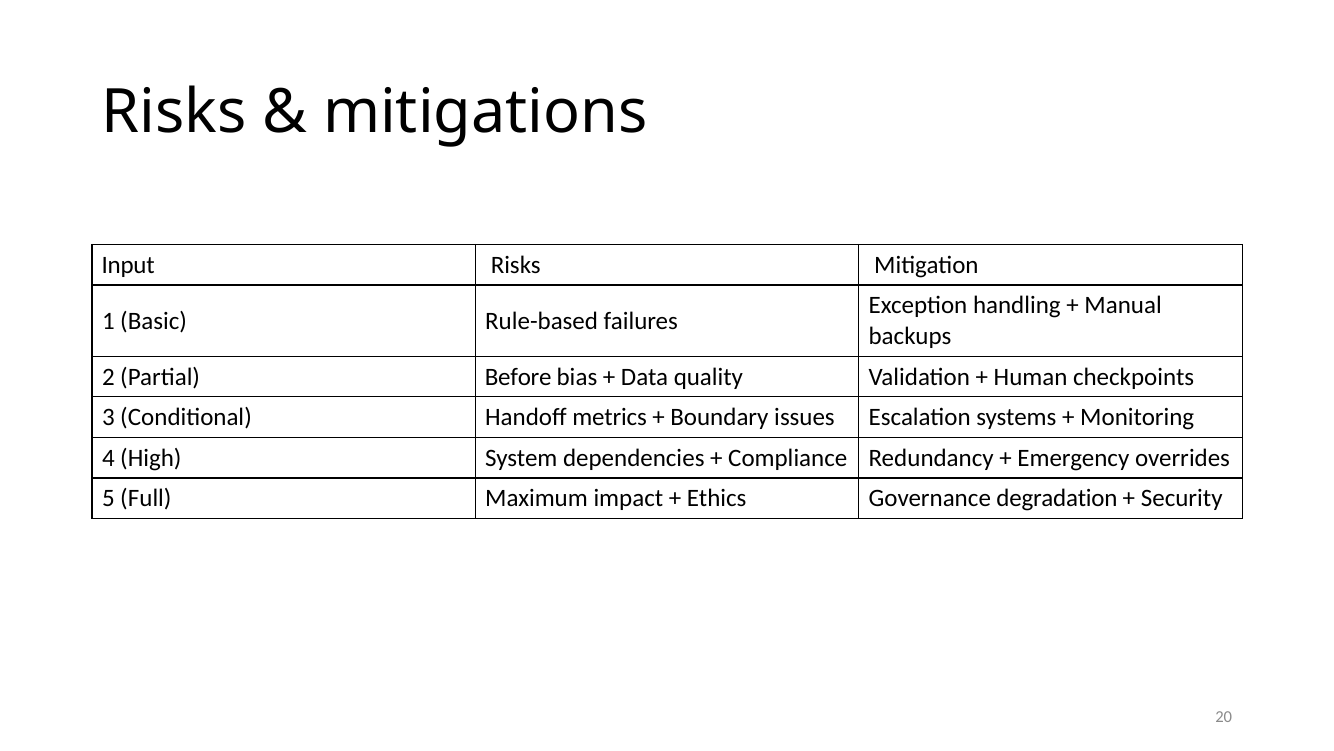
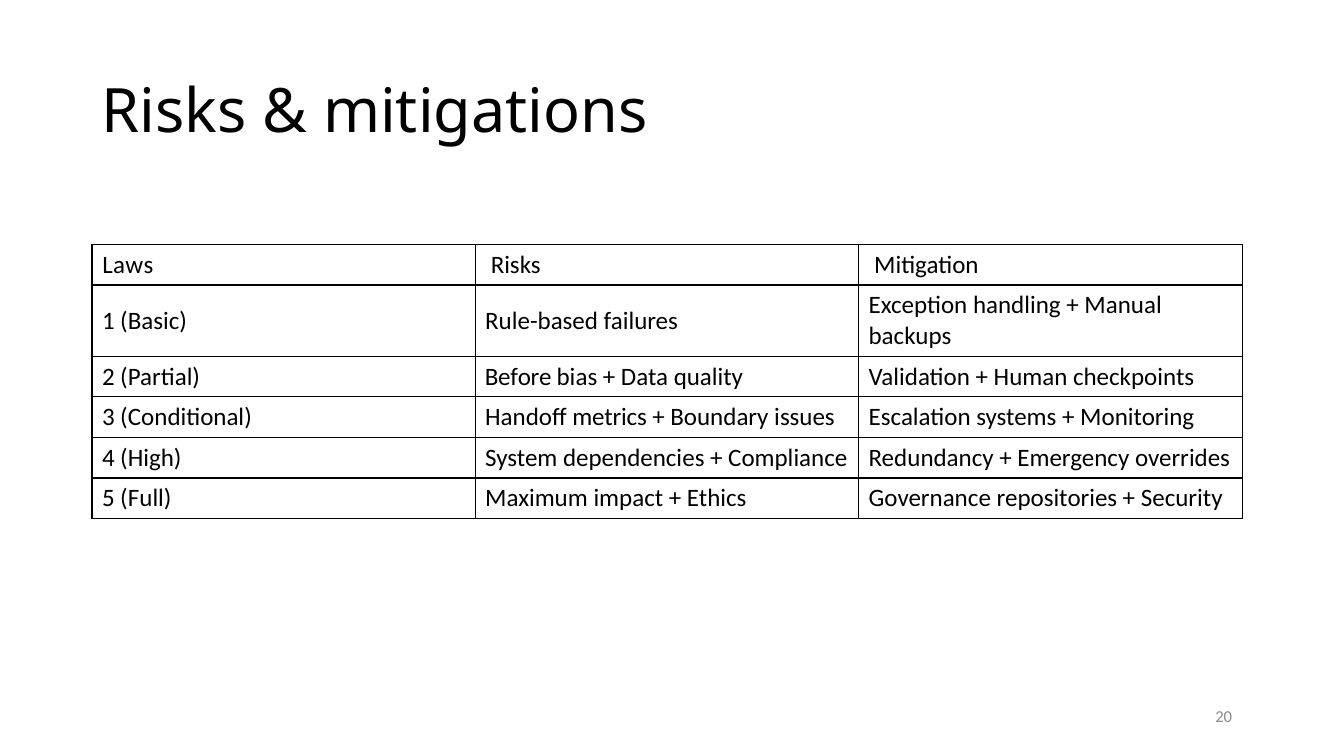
Input: Input -> Laws
degradation: degradation -> repositories
